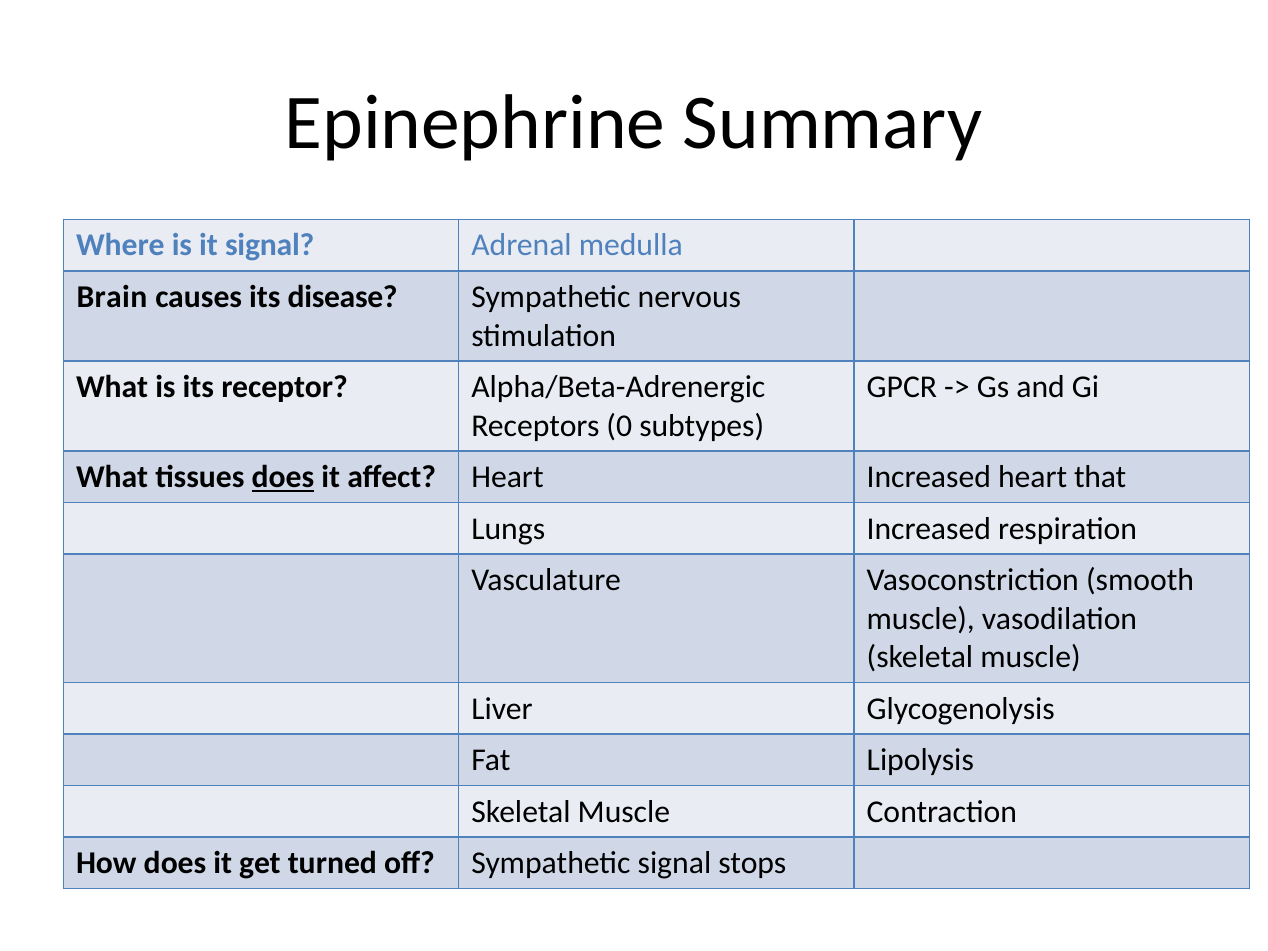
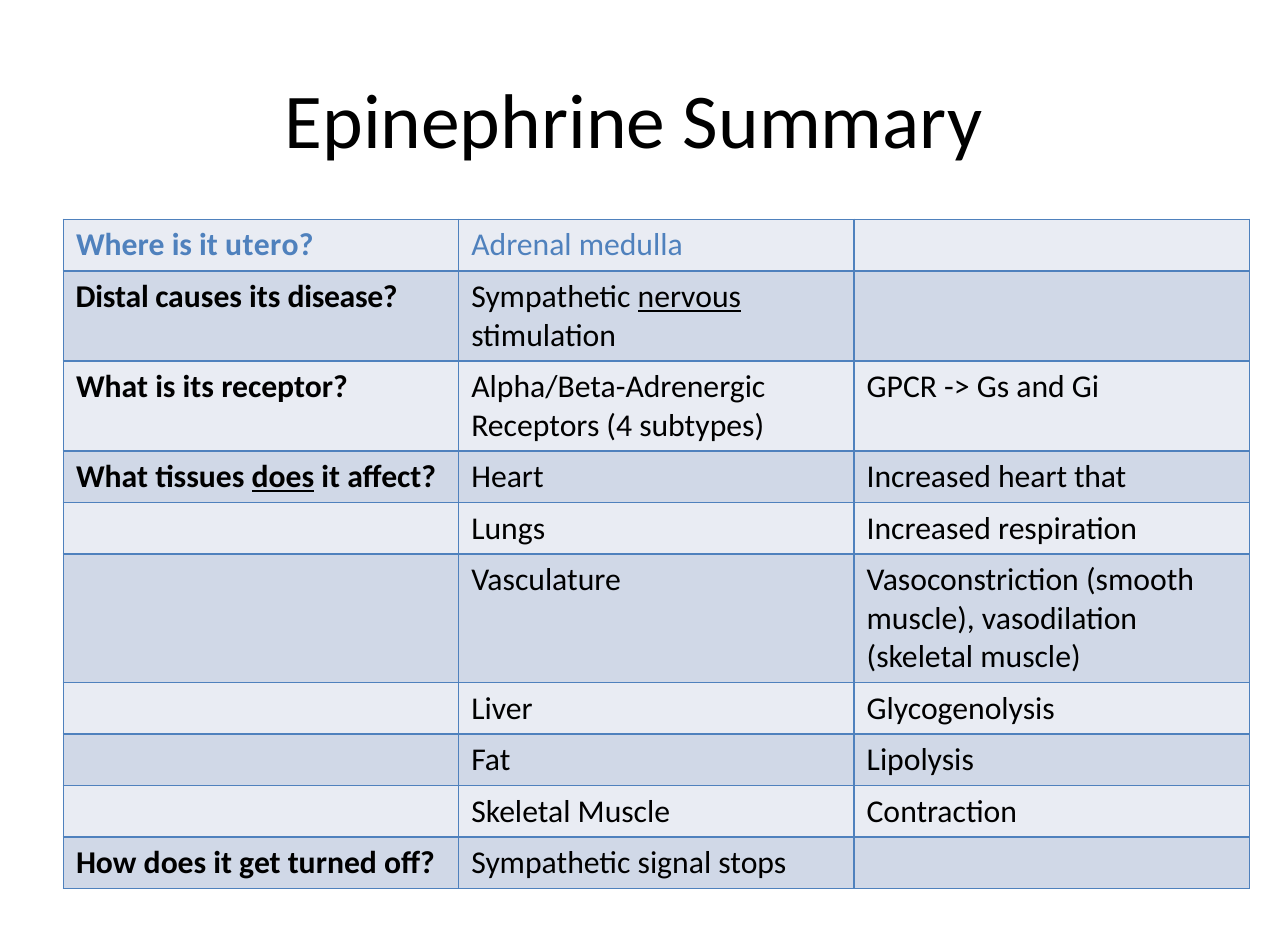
it signal: signal -> utero
Brain: Brain -> Distal
nervous underline: none -> present
0: 0 -> 4
